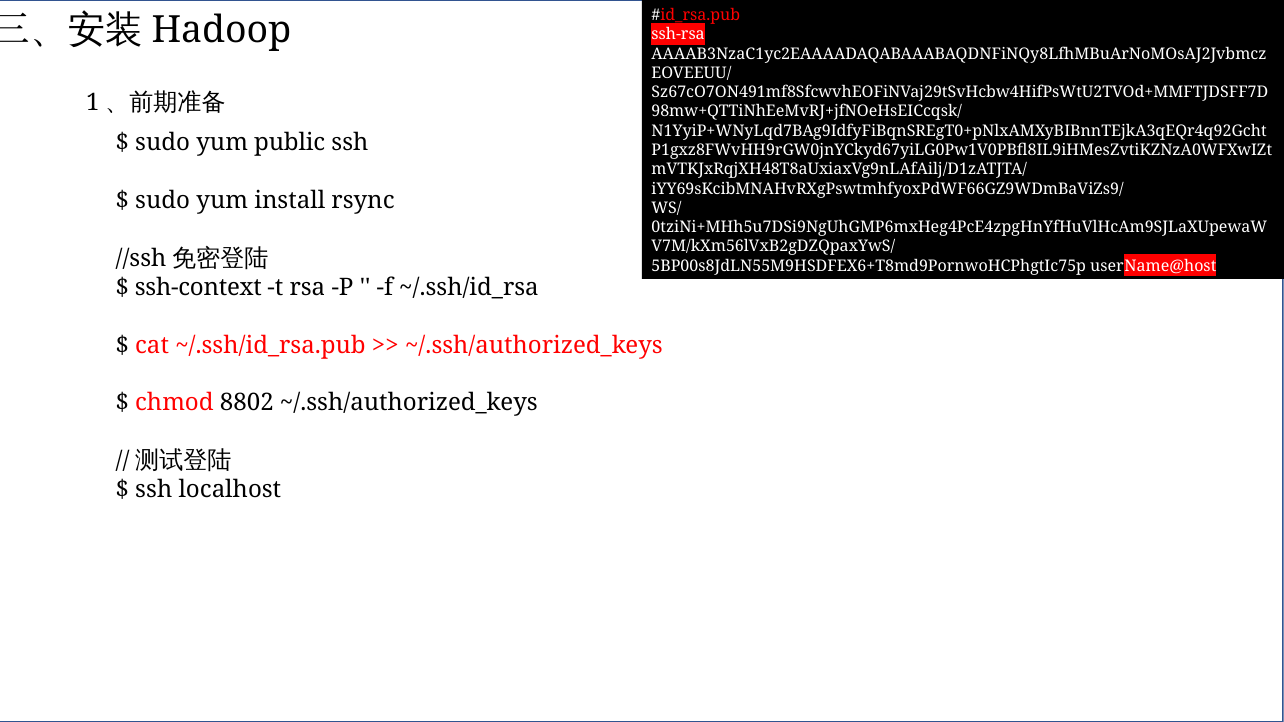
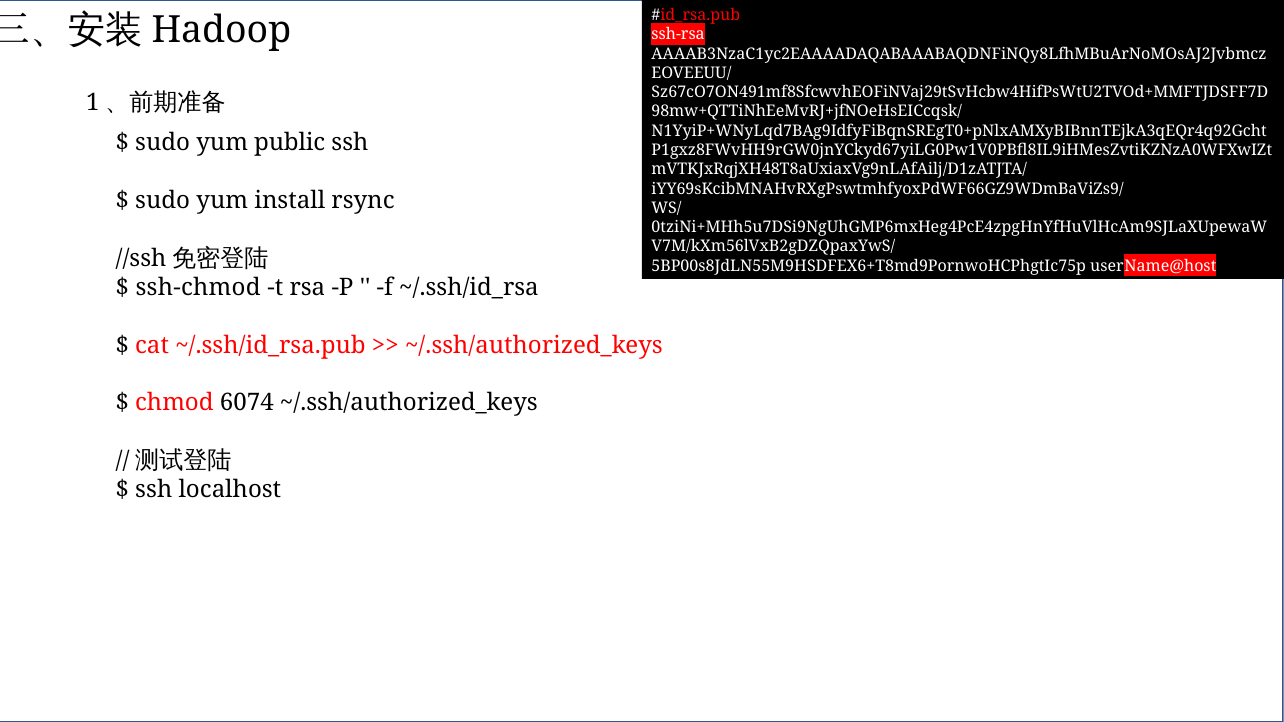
ssh-context: ssh-context -> ssh-chmod
8802: 8802 -> 6074
